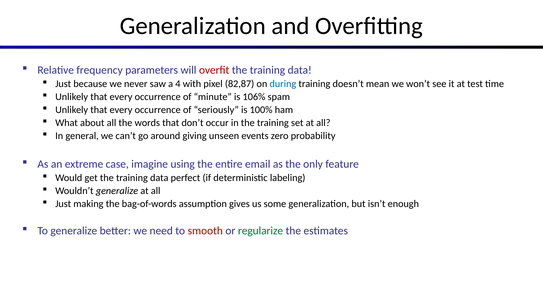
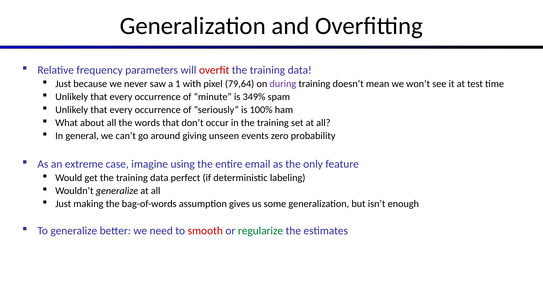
4: 4 -> 1
82,87: 82,87 -> 79,64
during colour: blue -> purple
106%: 106% -> 349%
